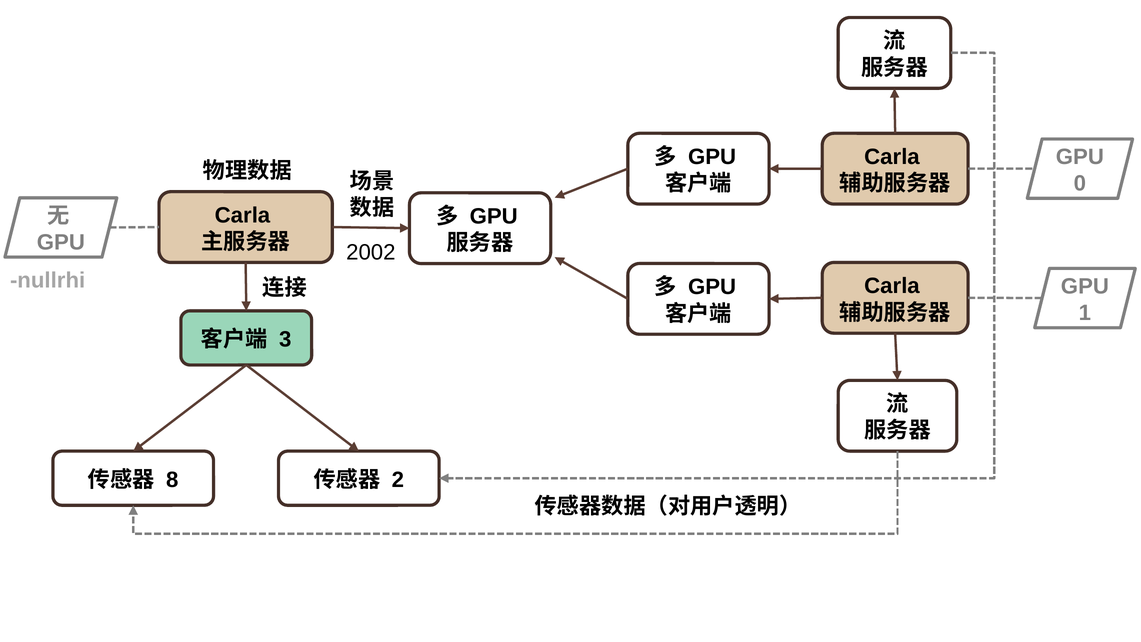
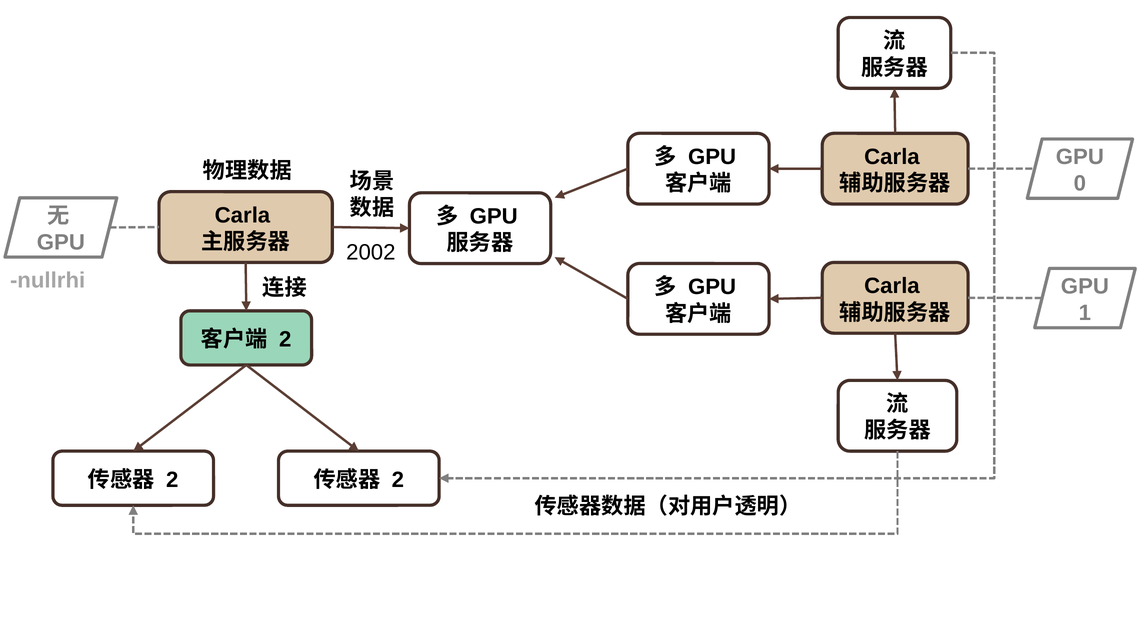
3 at (285, 339): 3 -> 2
8 at (172, 480): 8 -> 2
